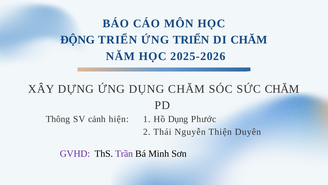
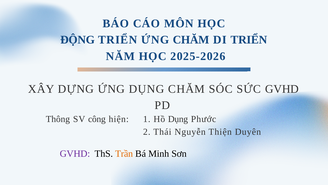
ỨNG TRIỂN: TRIỂN -> CHĂM
DI CHĂM: CHĂM -> TRIỂN
SỨC CHĂM: CHĂM -> GVHD
cảnh: cảnh -> công
Trần colour: purple -> orange
